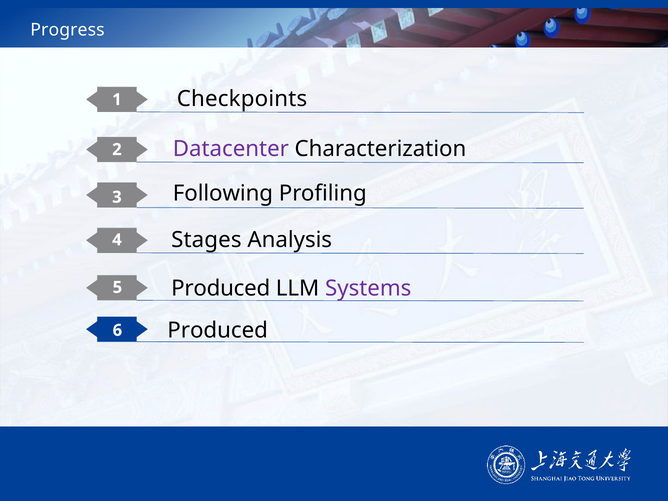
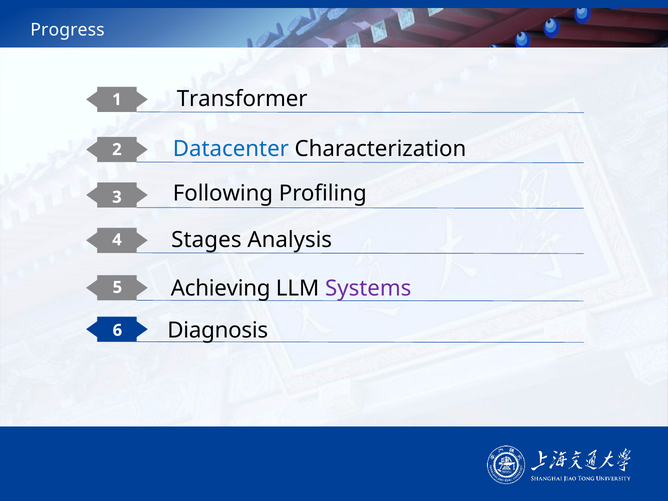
Checkpoints: Checkpoints -> Transformer
Datacenter colour: purple -> blue
Produced at (221, 288): Produced -> Achieving
Produced at (218, 331): Produced -> Diagnosis
